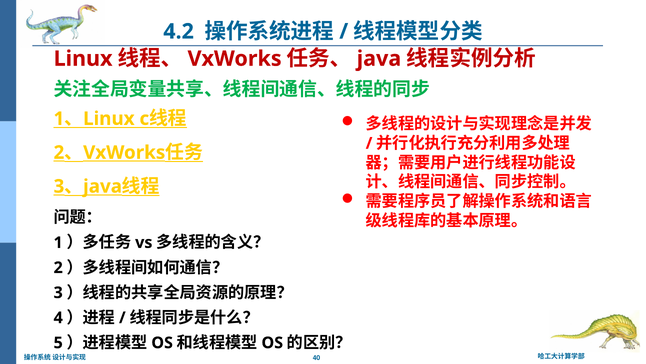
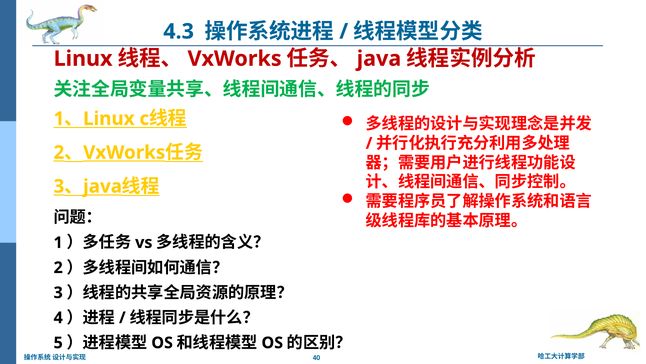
4.2: 4.2 -> 4.3
